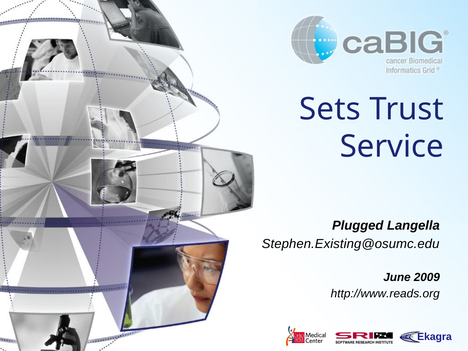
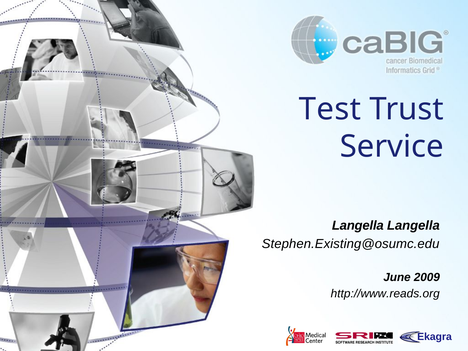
Sets: Sets -> Test
Plugged at (358, 226): Plugged -> Langella
